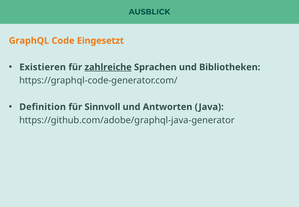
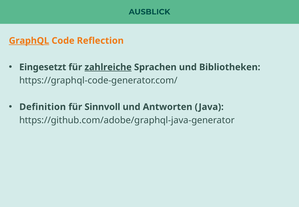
GraphQL underline: none -> present
Eingesetzt: Eingesetzt -> Reflection
Existieren: Existieren -> Eingesetzt
